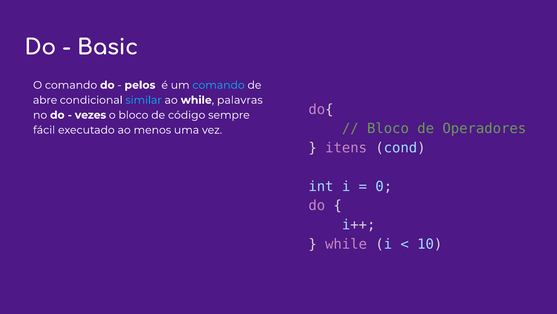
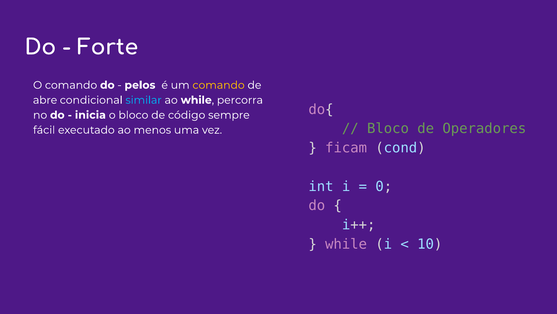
Basic: Basic -> Forte
comando at (219, 85) colour: light blue -> yellow
palavras: palavras -> percorra
vezes: vezes -> inicia
itens: itens -> ficam
